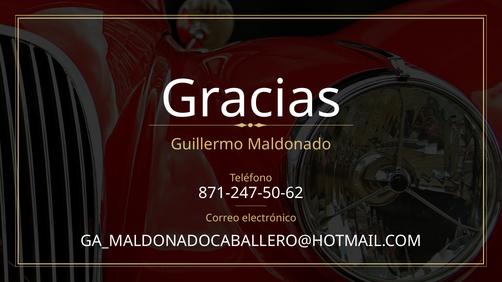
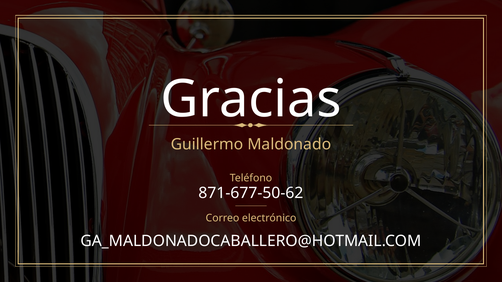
871-247-50-62: 871-247-50-62 -> 871-677-50-62
